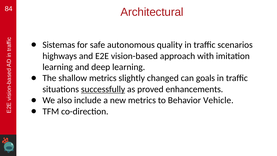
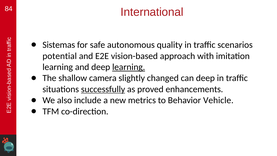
Architectural: Architectural -> International
highways: highways -> potential
learning at (129, 67) underline: none -> present
shallow metrics: metrics -> camera
can goals: goals -> deep
